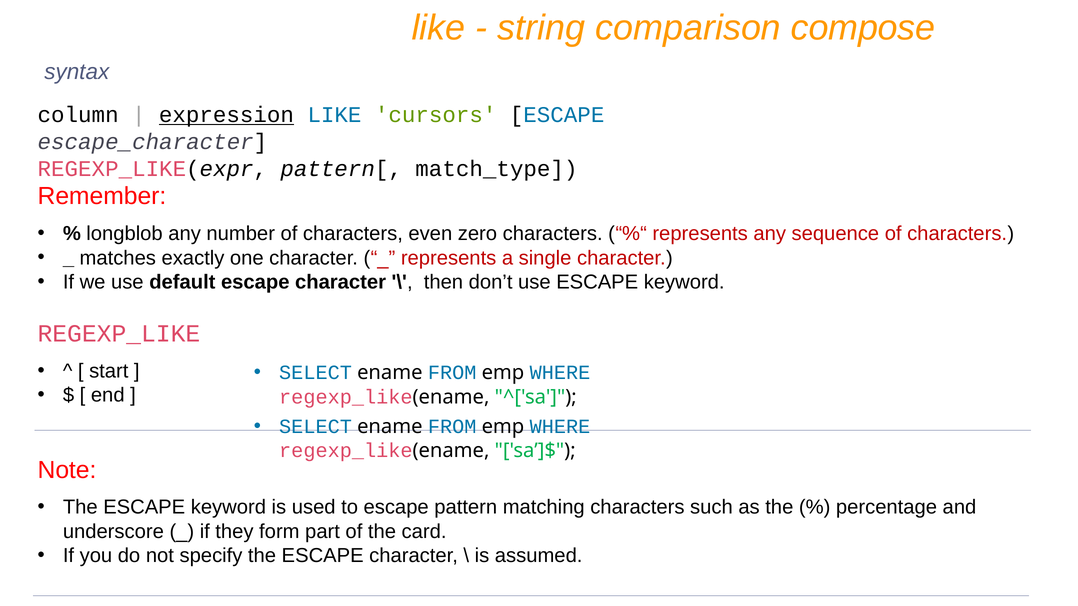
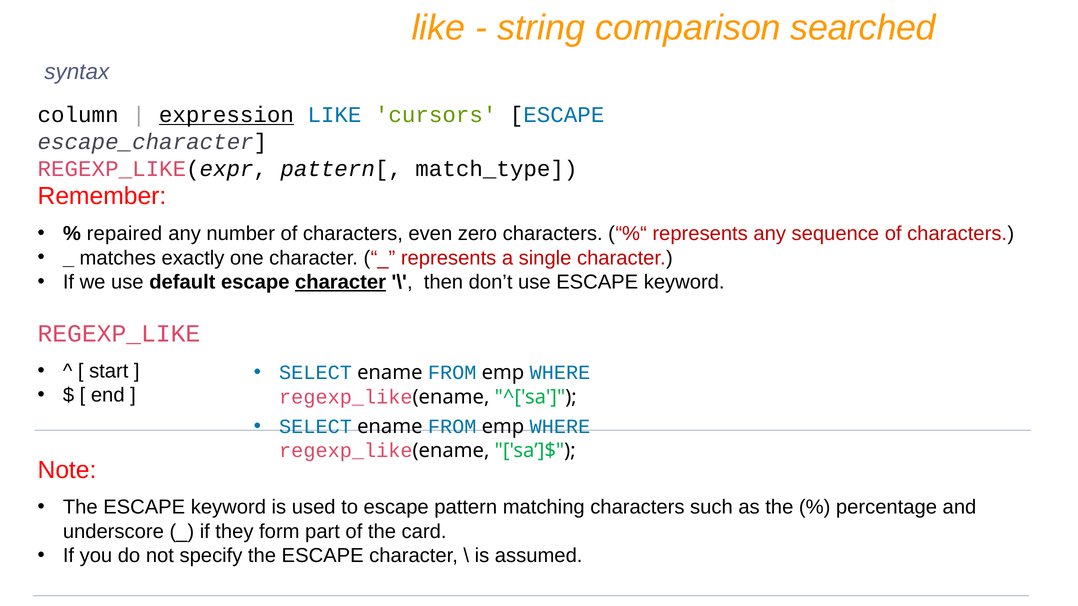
compose: compose -> searched
longblob: longblob -> repaired
character at (341, 282) underline: none -> present
